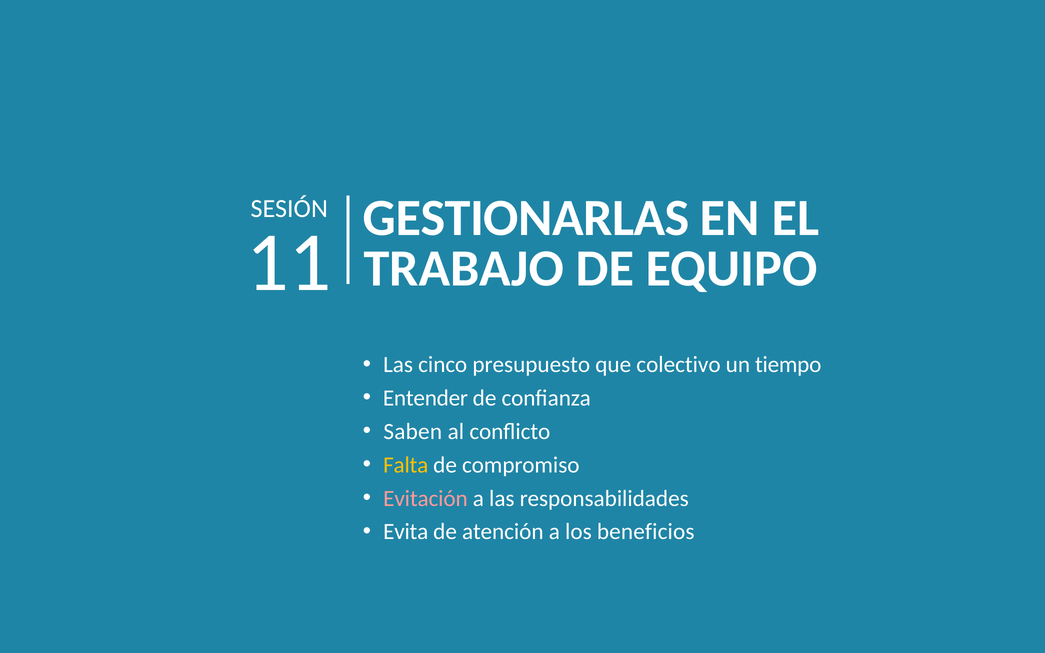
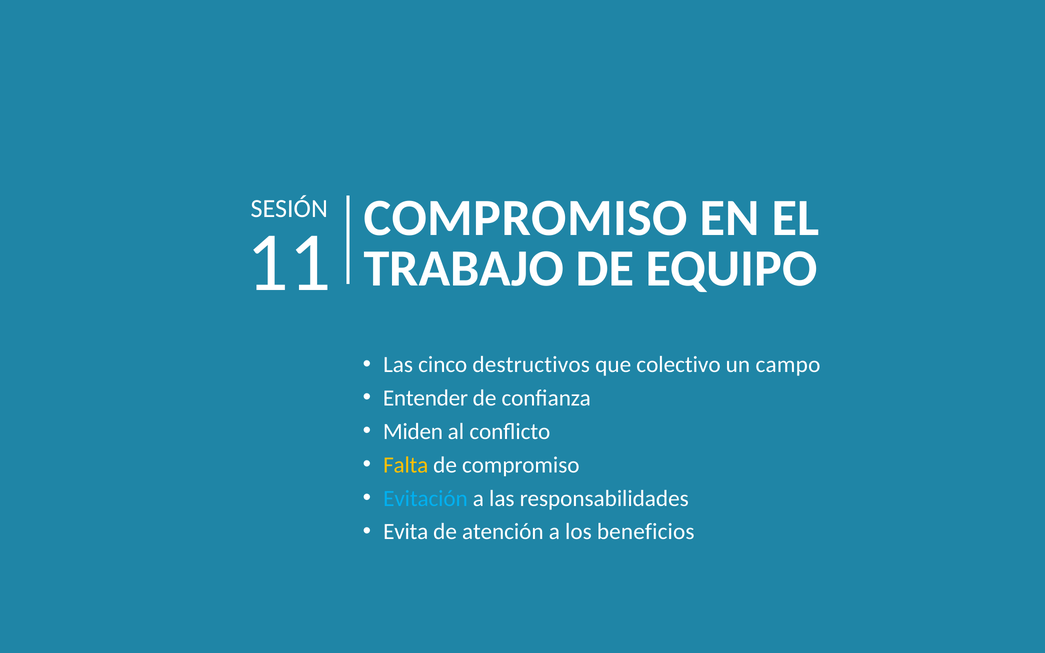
SESIÓN GESTIONARLAS: GESTIONARLAS -> COMPROMISO
presupuesto: presupuesto -> destructivos
tiempo: tiempo -> campo
Saben: Saben -> Miden
Evitación colour: pink -> light blue
